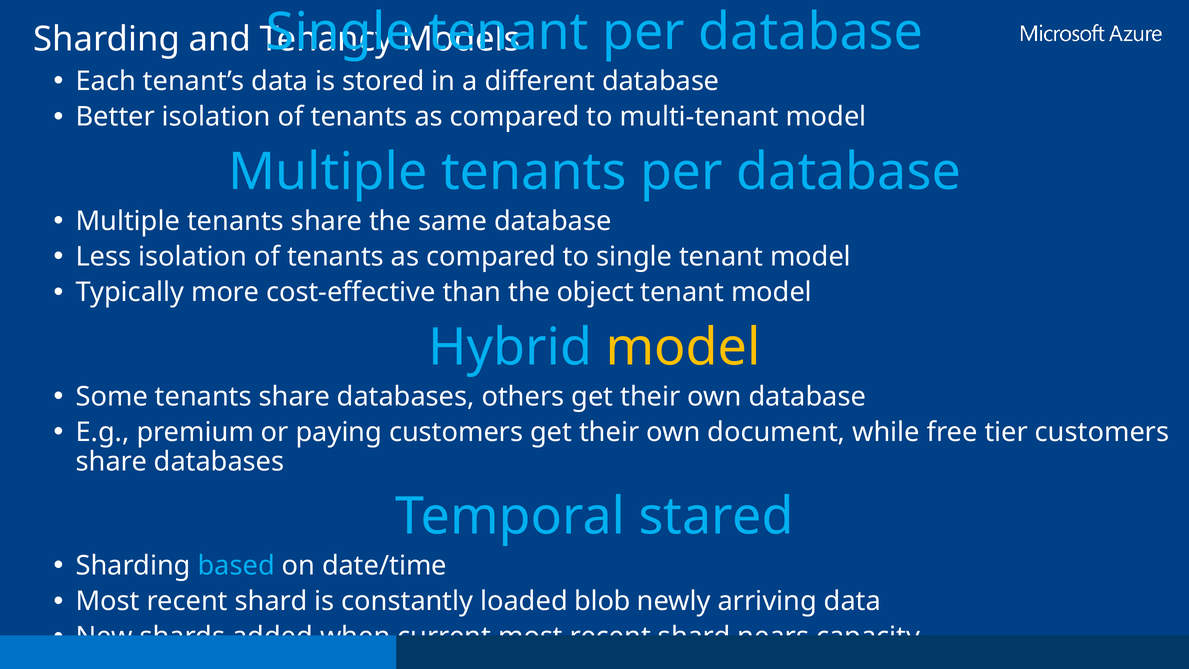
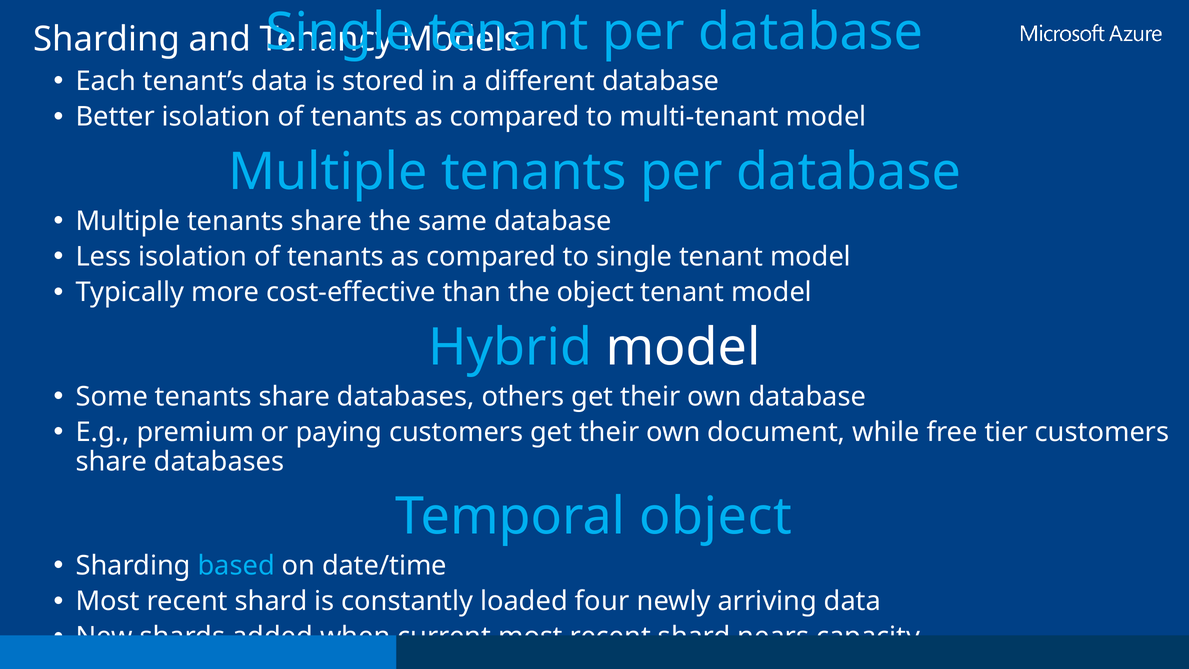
model at (683, 347) colour: yellow -> white
Temporal stared: stared -> object
blob: blob -> four
